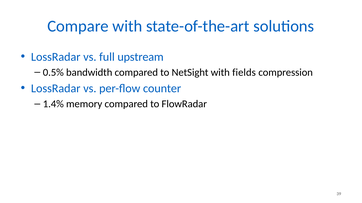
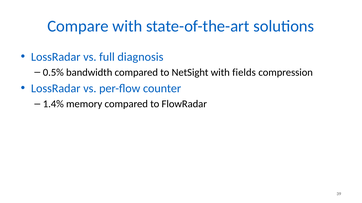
upstream: upstream -> diagnosis
